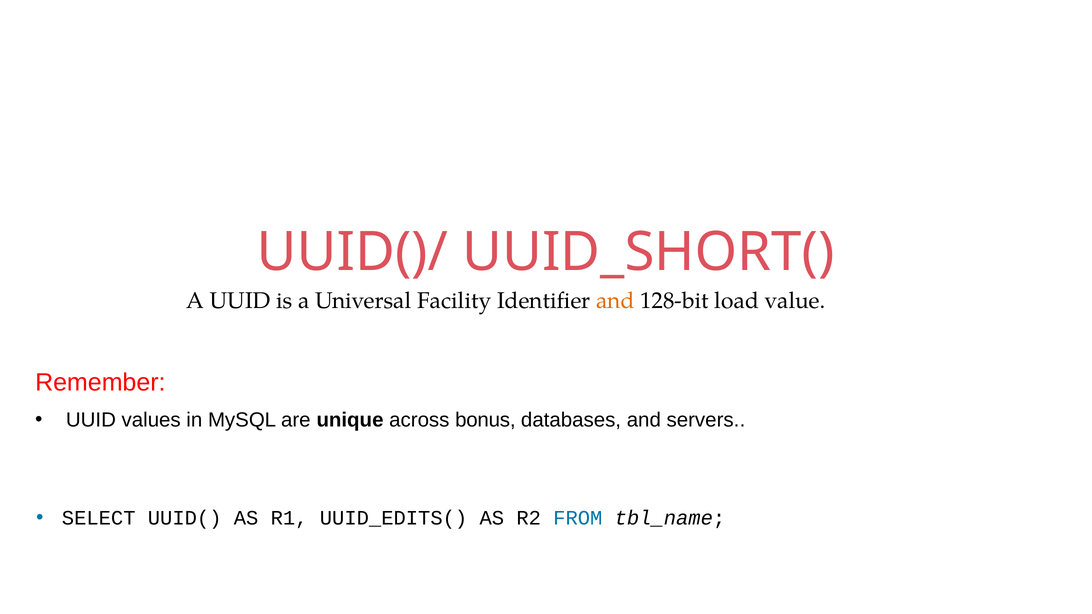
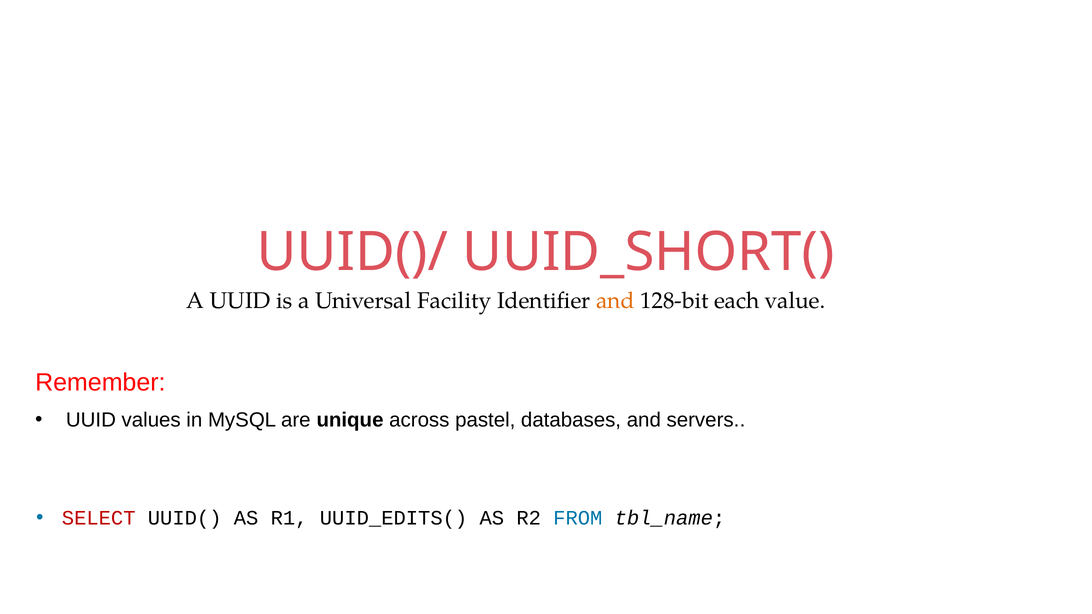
load: load -> each
bonus: bonus -> pastel
SELECT colour: black -> red
